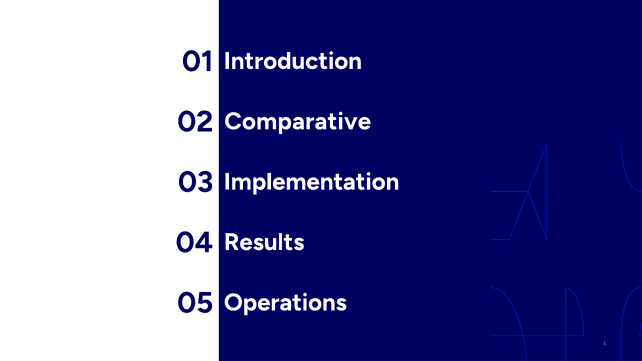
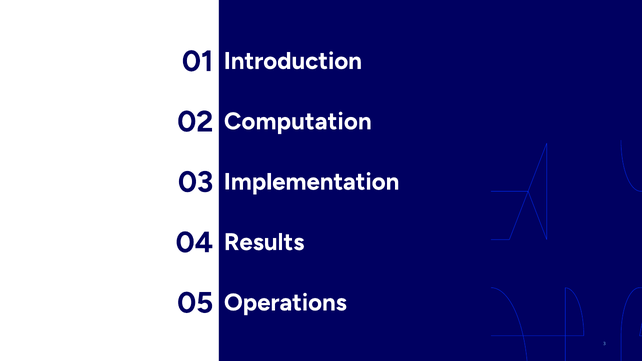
Comparative: Comparative -> Computation
